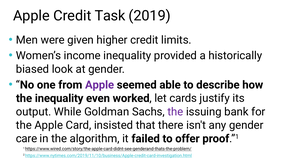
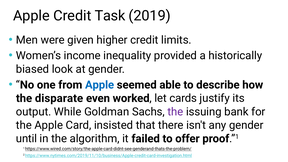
Apple at (100, 85) colour: purple -> blue
the inequality: inequality -> disparate
care: care -> until
